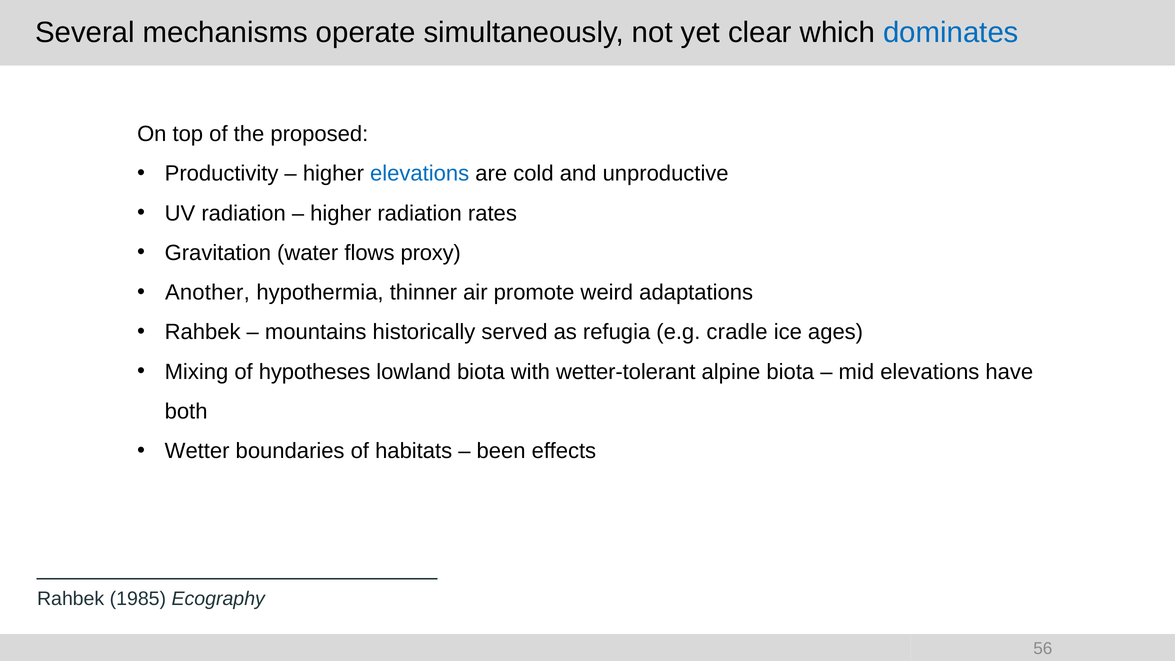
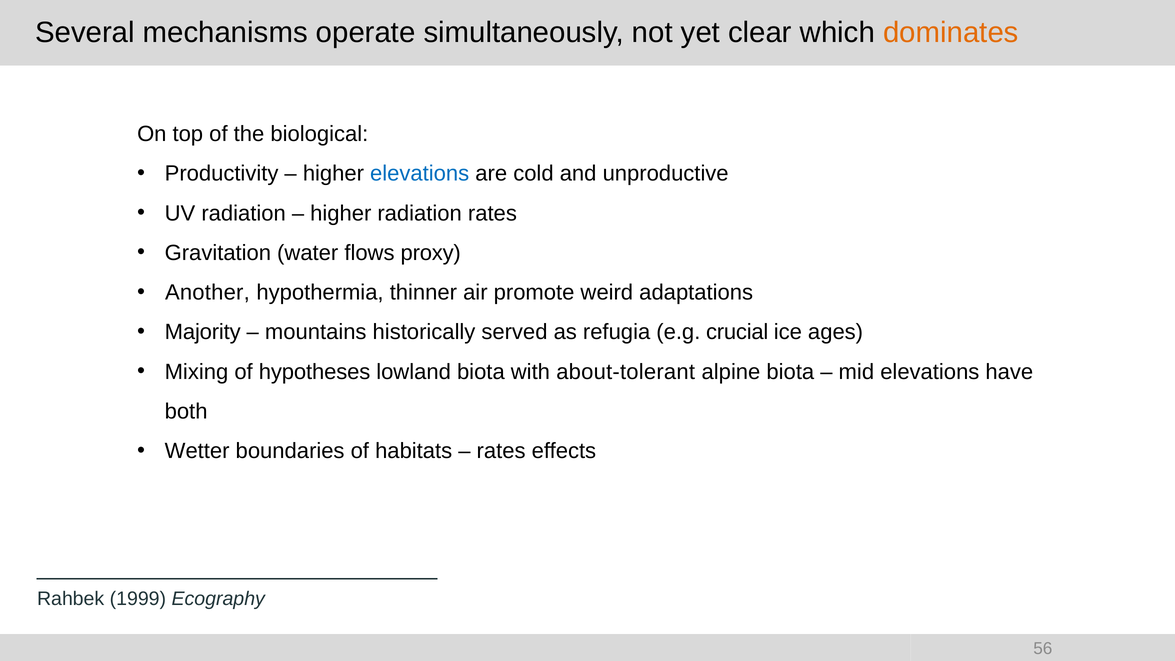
dominates colour: blue -> orange
proposed: proposed -> biological
Rahbek at (203, 332): Rahbek -> Majority
cradle: cradle -> crucial
wetter-tolerant: wetter-tolerant -> about-tolerant
been at (501, 451): been -> rates
1985: 1985 -> 1999
